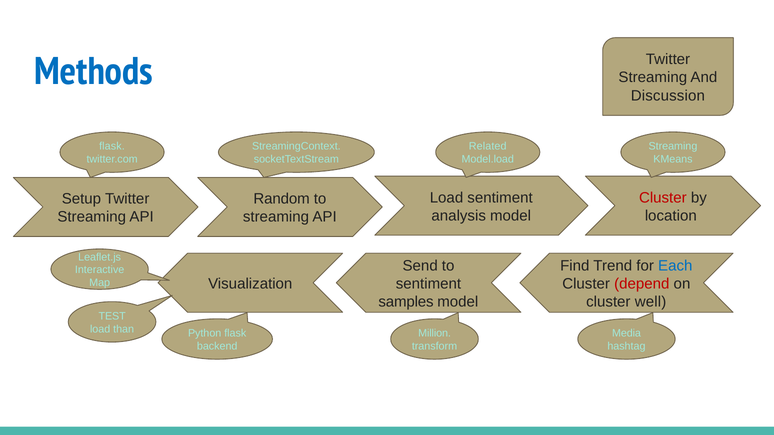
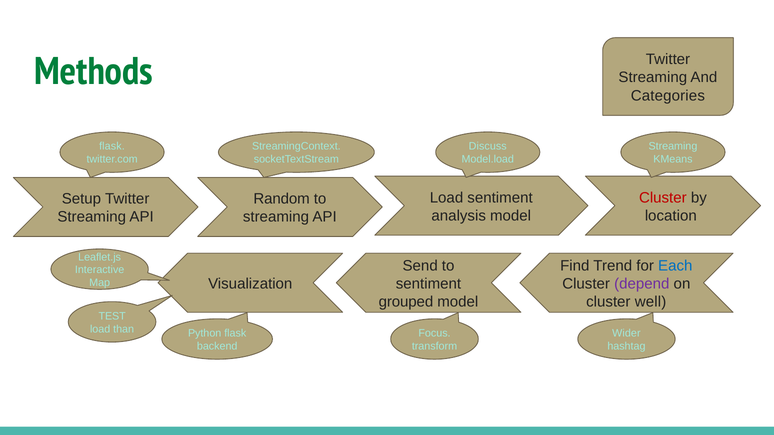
Methods colour: blue -> green
Discussion: Discussion -> Categories
Related: Related -> Discuss
depend colour: red -> purple
samples: samples -> grouped
Million: Million -> Focus
Media: Media -> Wider
